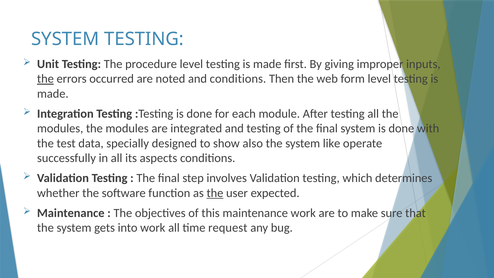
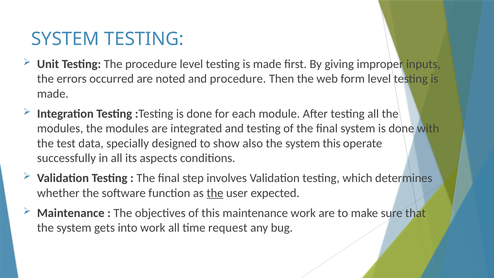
the at (45, 79) underline: present -> none
and conditions: conditions -> procedure
system like: like -> this
